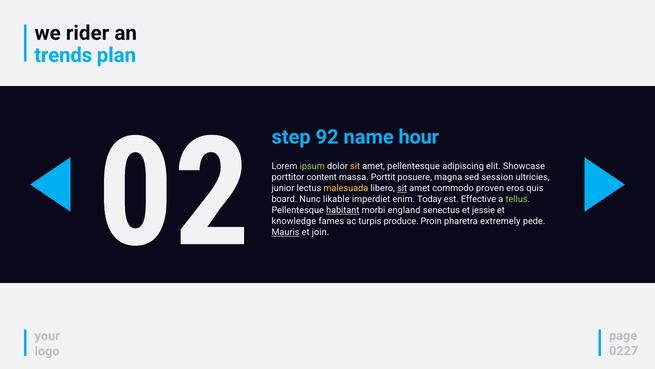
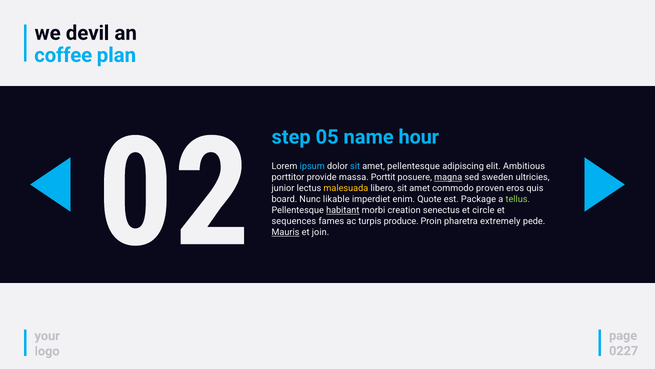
rider: rider -> devil
trends: trends -> coffee
92: 92 -> 05
ipsum colour: light green -> light blue
sit at (355, 166) colour: yellow -> light blue
Showcase: Showcase -> Ambitious
content: content -> provide
magna underline: none -> present
session: session -> sweden
sit at (402, 188) underline: present -> none
Today: Today -> Quote
Effective: Effective -> Package
england: england -> creation
jessie: jessie -> circle
knowledge: knowledge -> sequences
